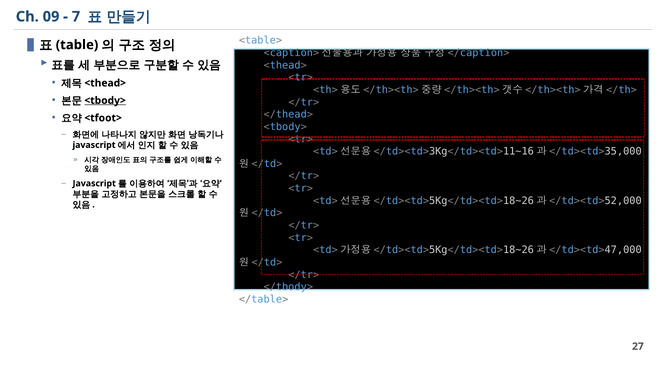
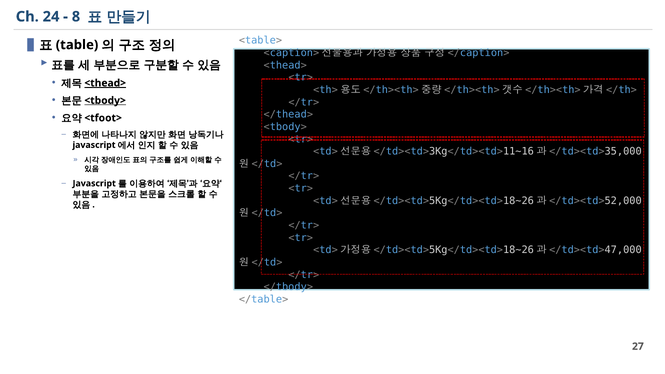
09: 09 -> 24
7: 7 -> 8
<thead> at (105, 83) underline: none -> present
